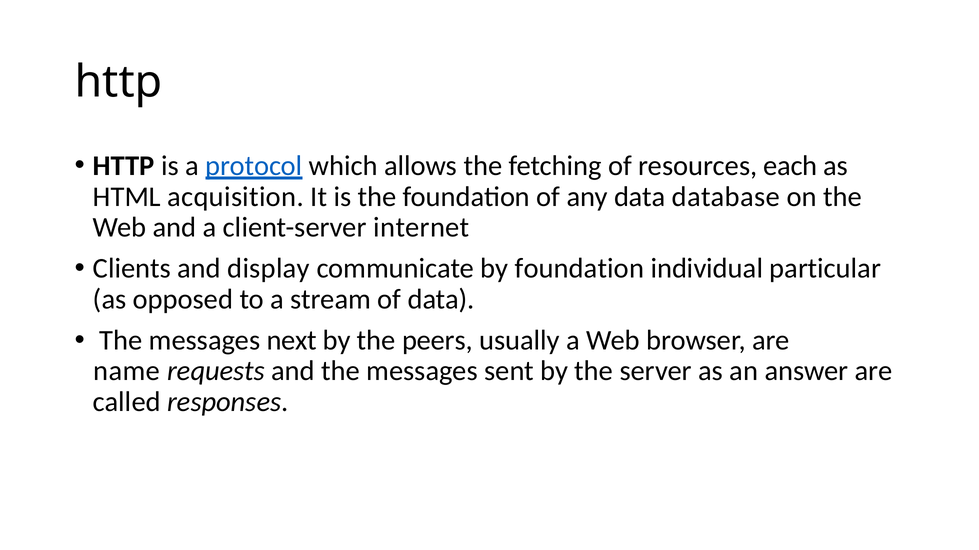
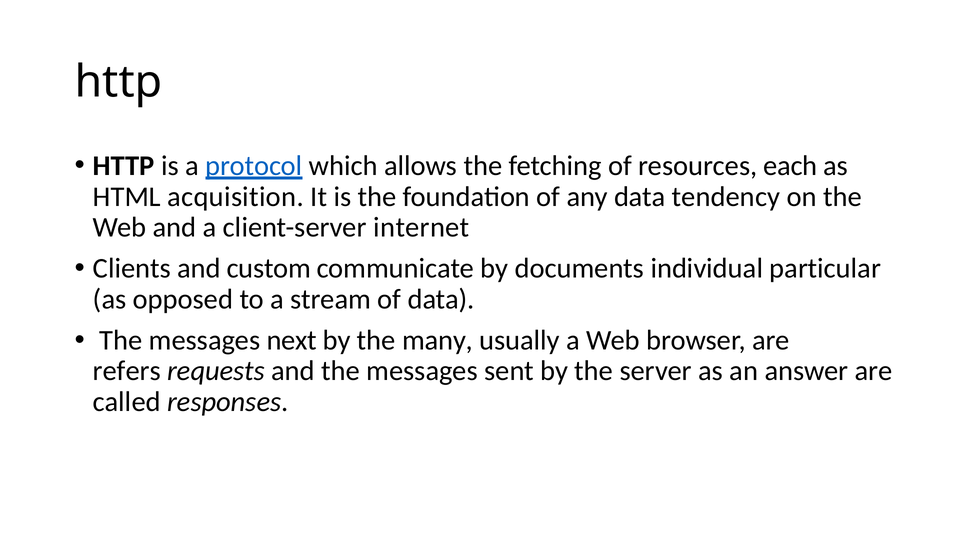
database: database -> tendency
display: display -> custom
by foundation: foundation -> documents
peers: peers -> many
name: name -> refers
